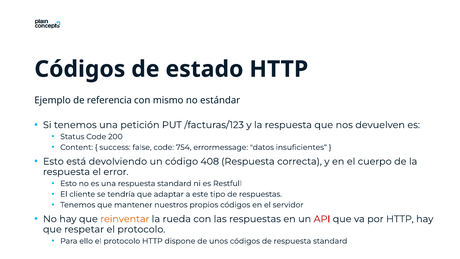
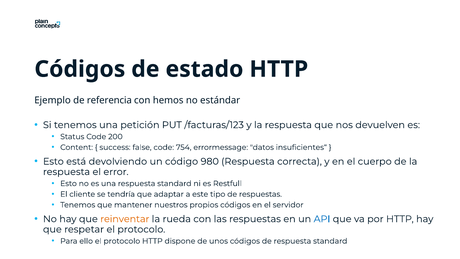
mismo: mismo -> hemos
408: 408 -> 980
API colour: red -> blue
